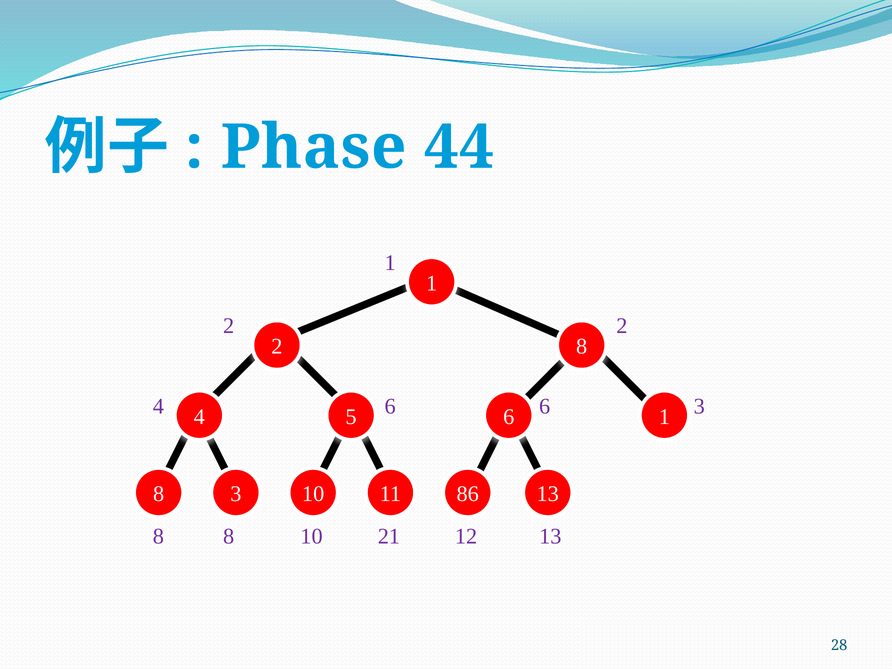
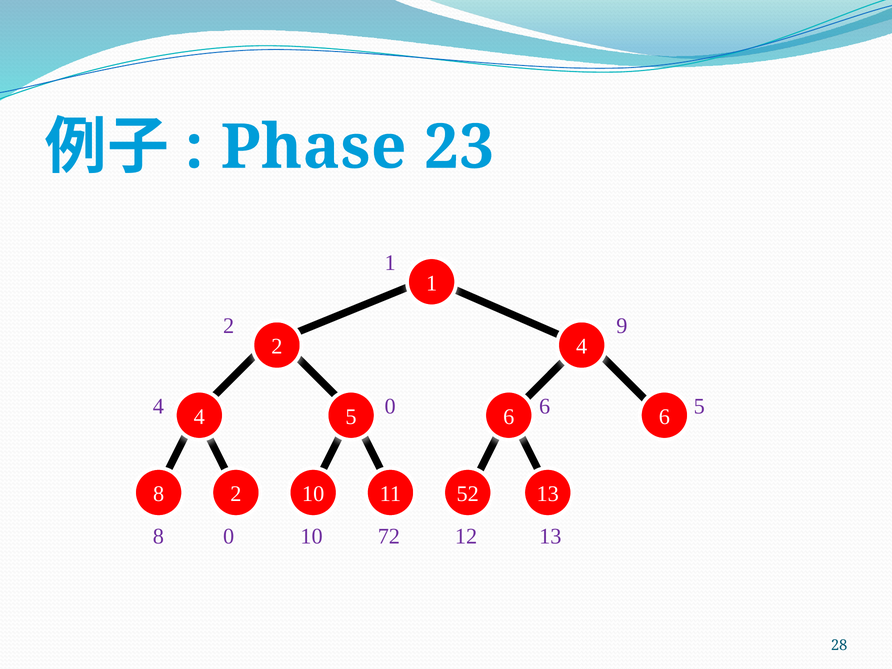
44: 44 -> 23
2 2: 2 -> 9
2 8: 8 -> 4
4 6: 6 -> 0
6 3: 3 -> 5
5 1: 1 -> 6
8 3: 3 -> 2
86: 86 -> 52
8 8: 8 -> 0
21: 21 -> 72
